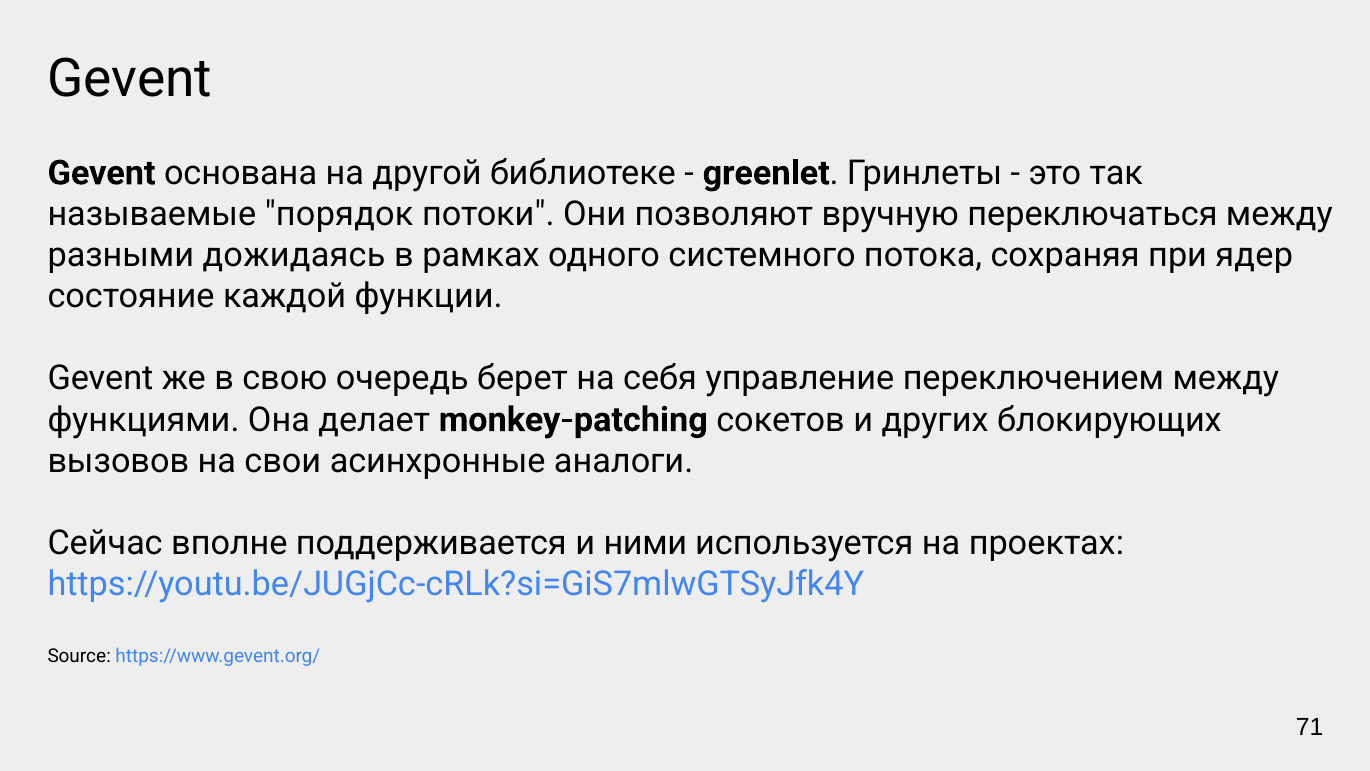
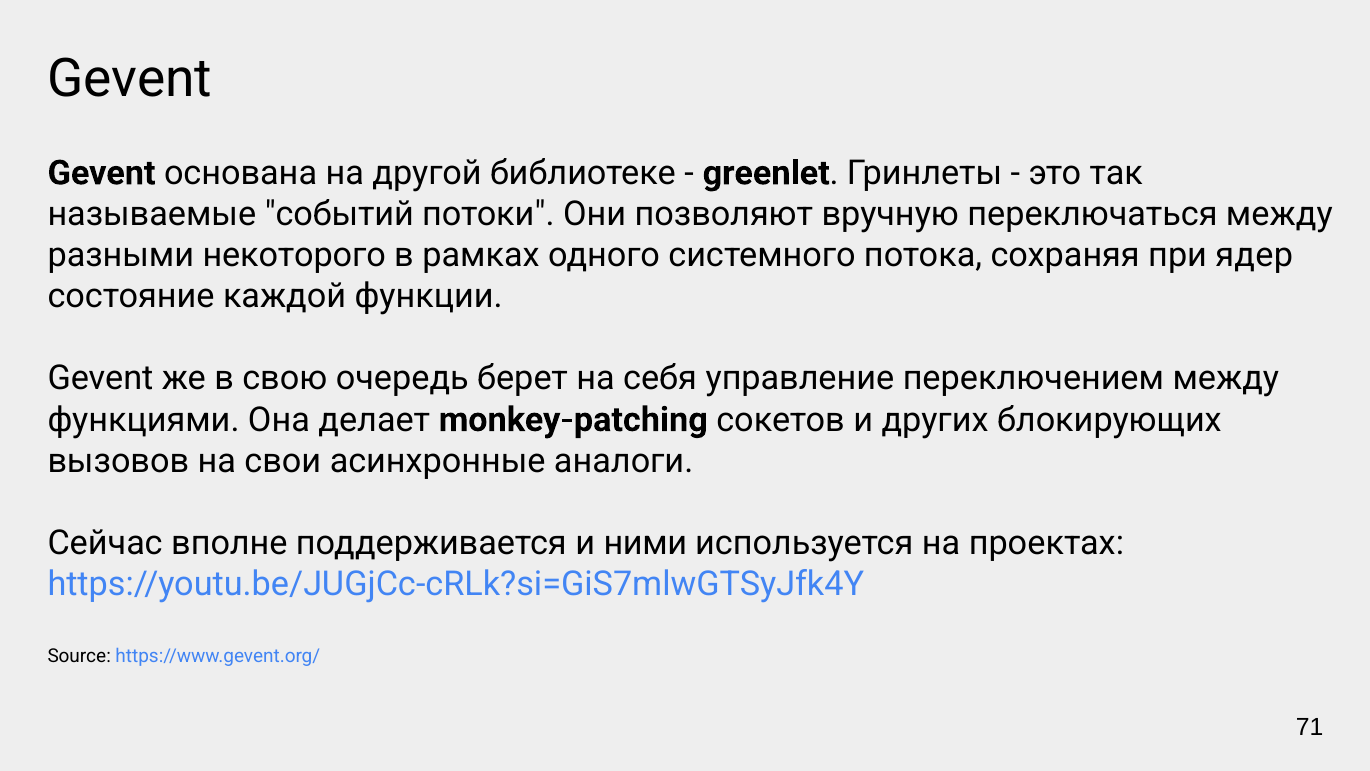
порядок: порядок -> событий
дожидаясь: дожидаясь -> некоторого
